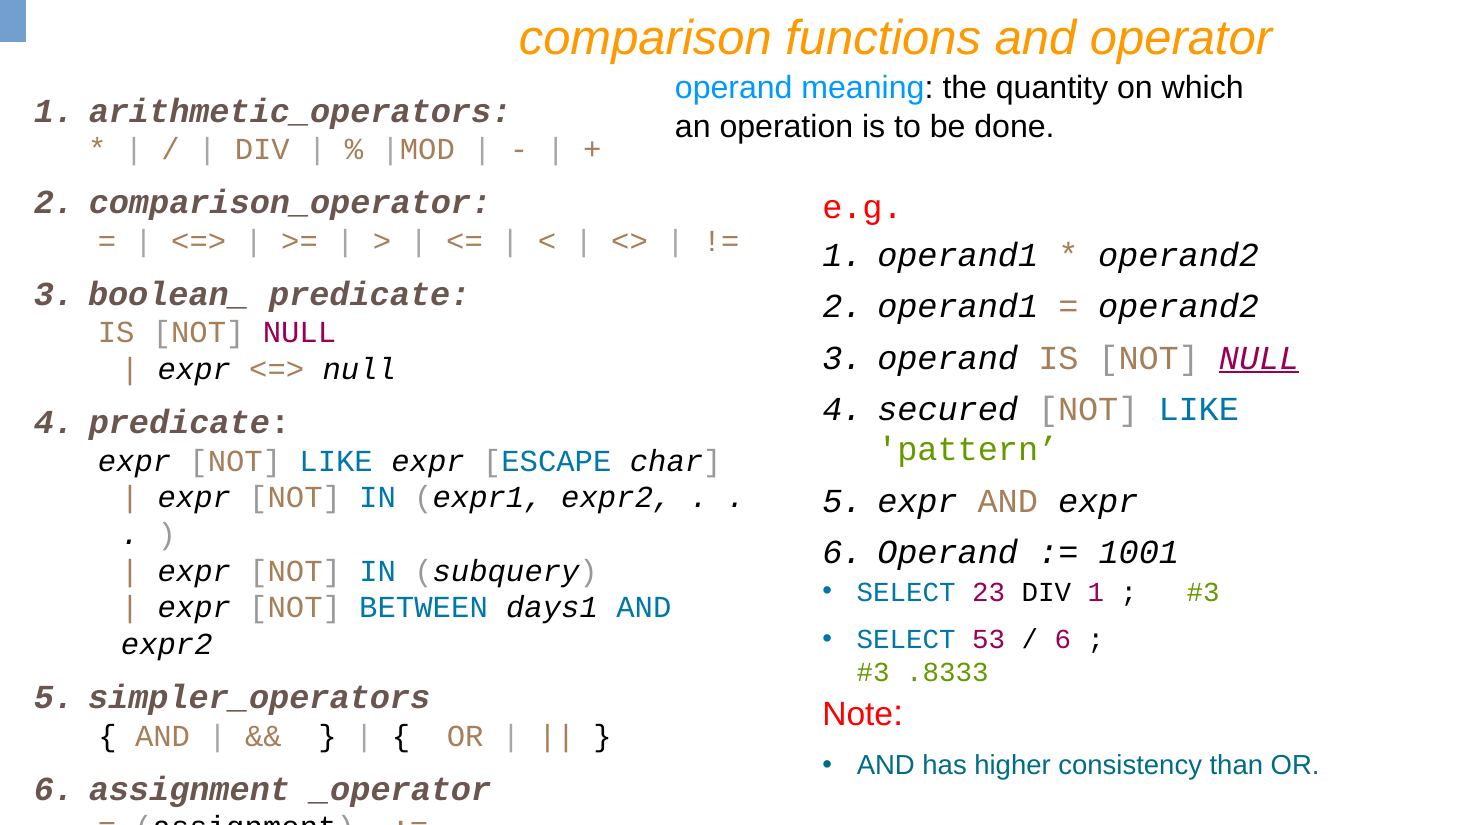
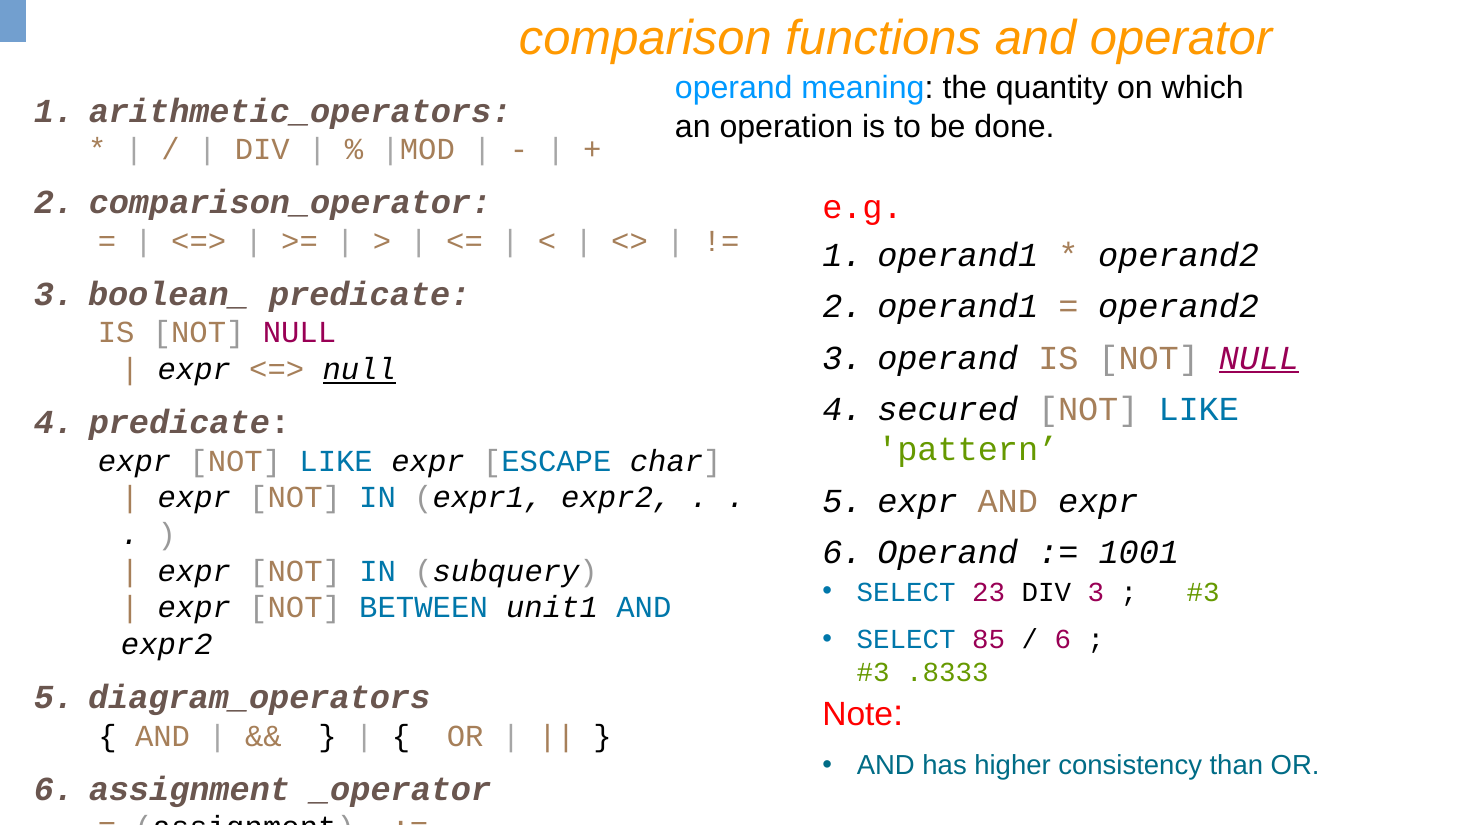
null at (359, 370) underline: none -> present
DIV 1: 1 -> 3
days1: days1 -> unit1
53: 53 -> 85
simpler_operators: simpler_operators -> diagram_operators
